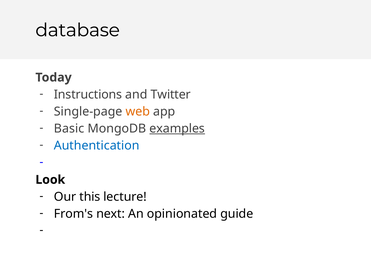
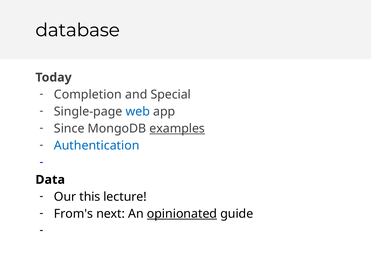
Instructions: Instructions -> Completion
Twitter: Twitter -> Special
web colour: orange -> blue
Basic: Basic -> Since
Look: Look -> Data
opinionated underline: none -> present
